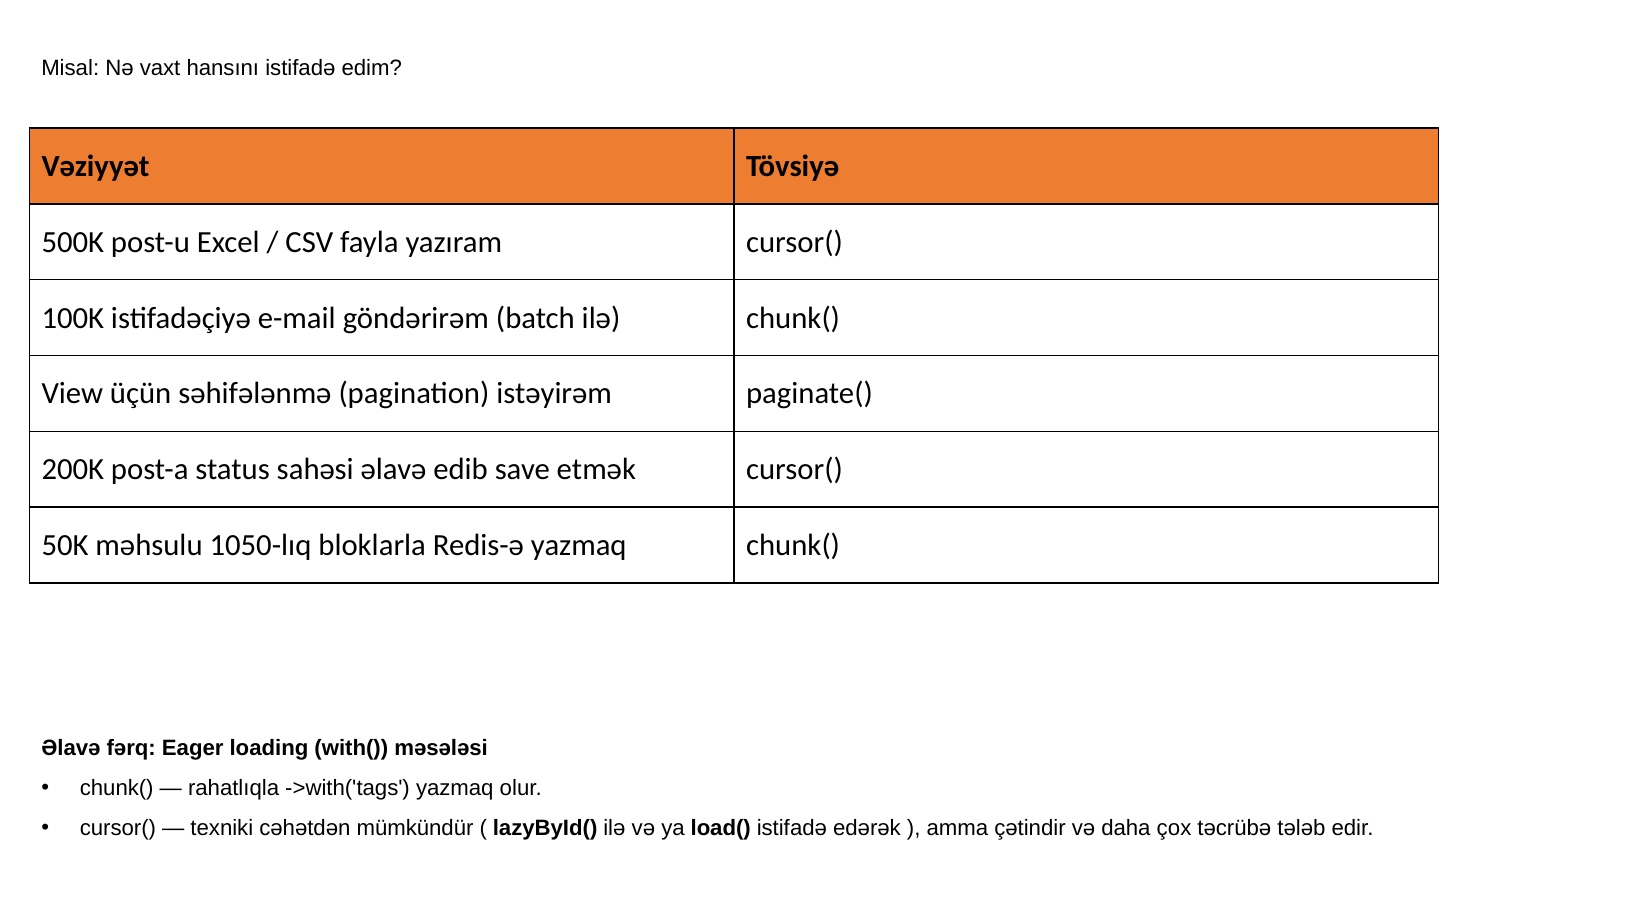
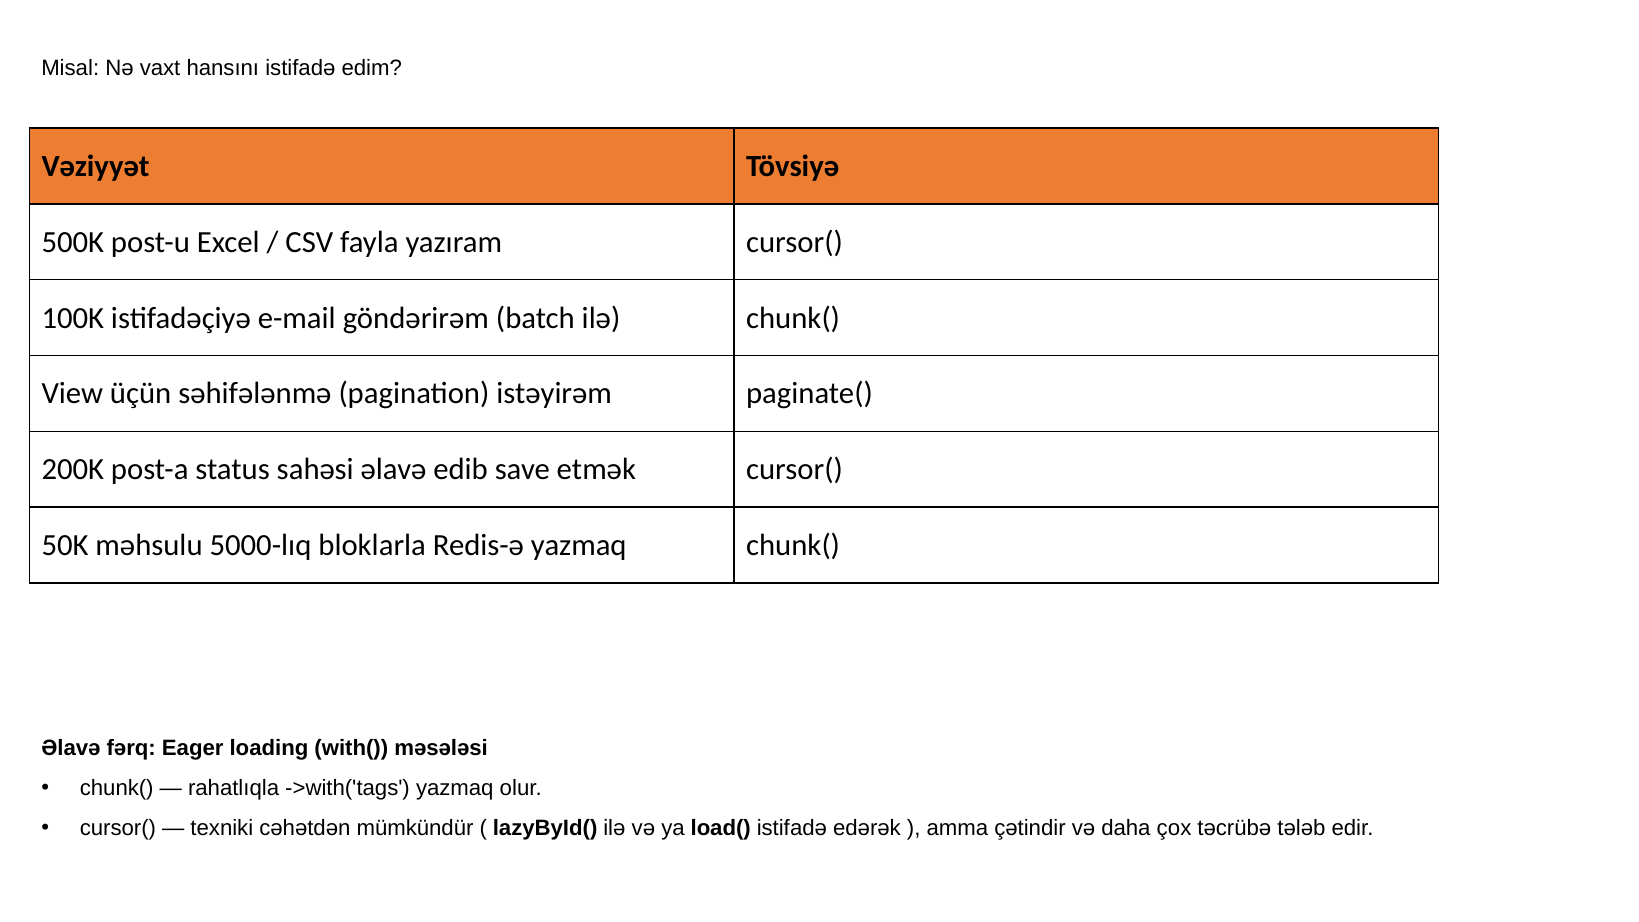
1050-lıq: 1050-lıq -> 5000-lıq
